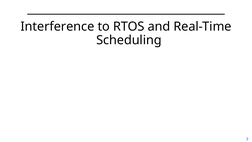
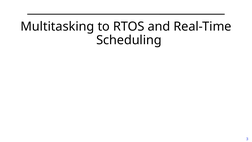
Interference: Interference -> Multitasking
